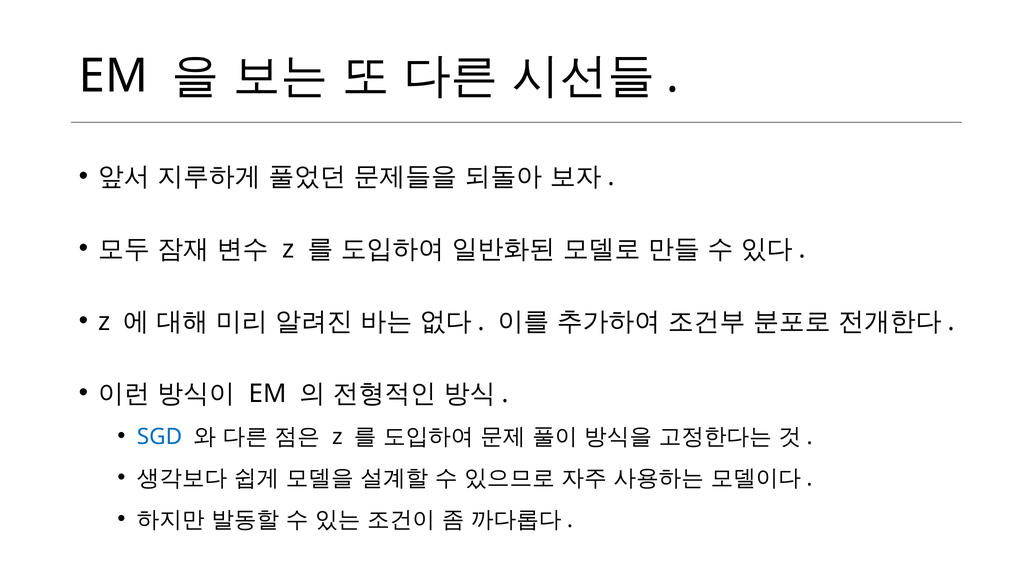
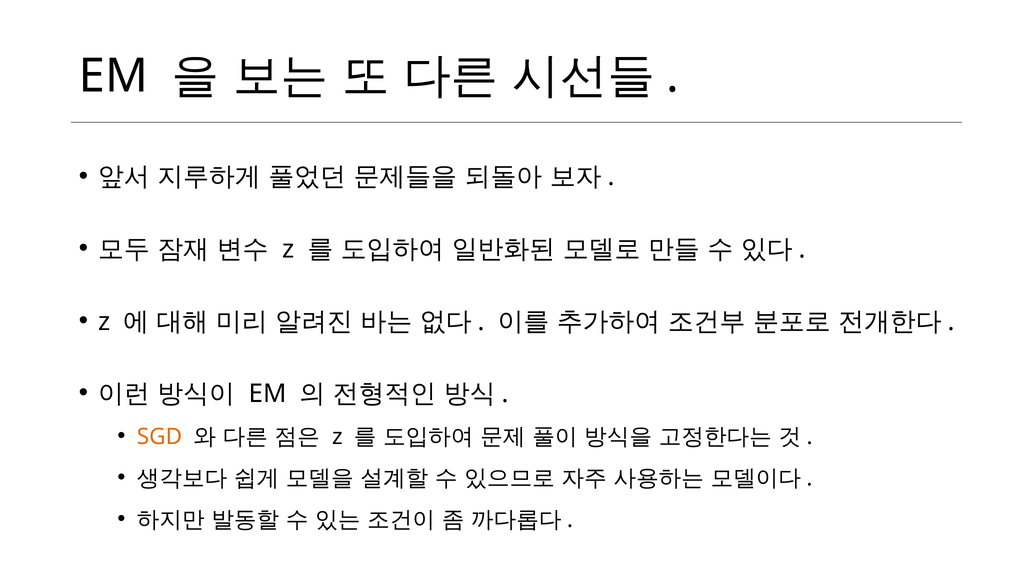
SGD colour: blue -> orange
